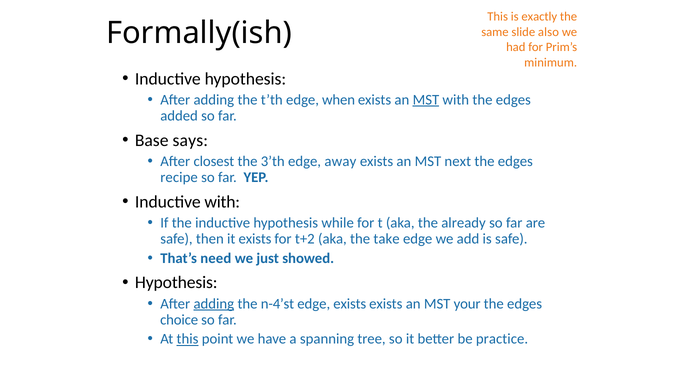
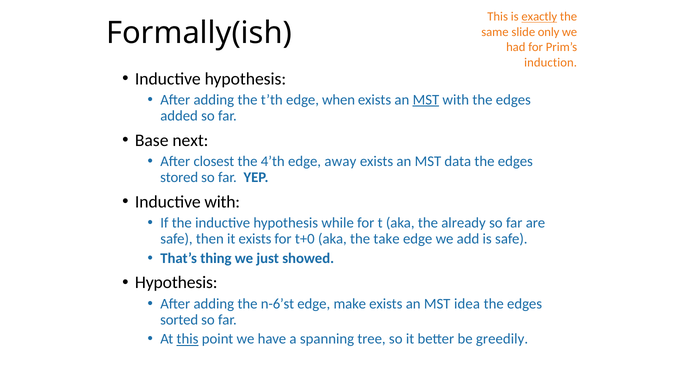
exactly underline: none -> present
also: also -> only
minimum: minimum -> induction
says: says -> next
3’th: 3’th -> 4’th
next: next -> data
recipe: recipe -> stored
t+2: t+2 -> t+0
need: need -> thing
adding at (214, 303) underline: present -> none
n-4’st: n-4’st -> n-6’st
edge exists: exists -> make
your: your -> idea
choice: choice -> sorted
practice: practice -> greedily
